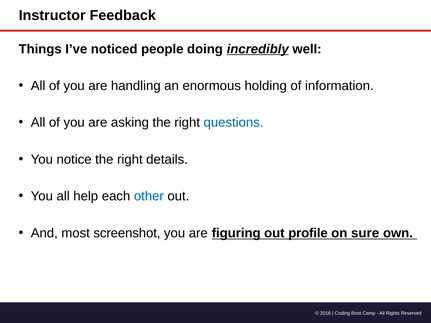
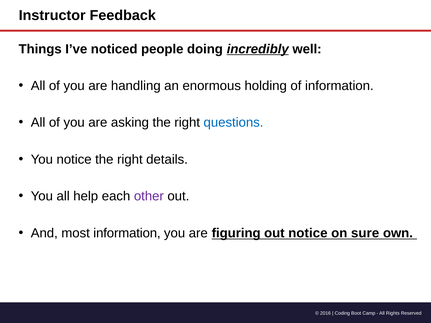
other colour: blue -> purple
most screenshot: screenshot -> information
out profile: profile -> notice
